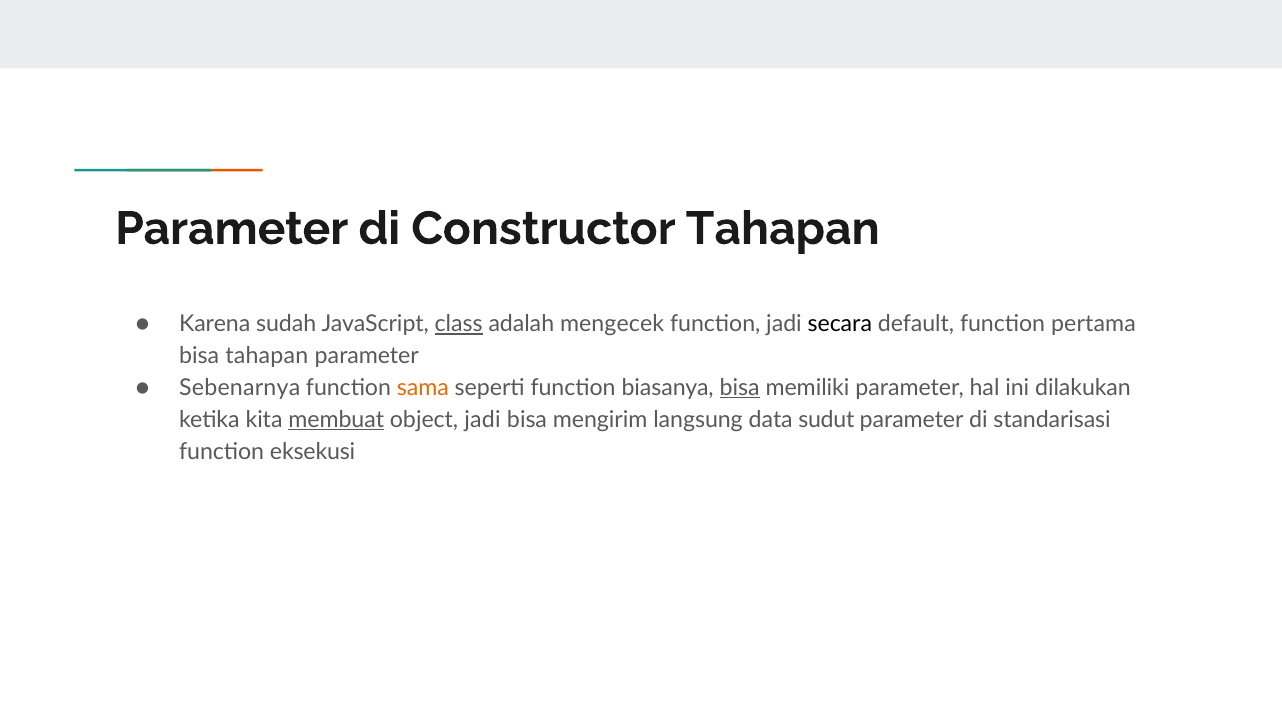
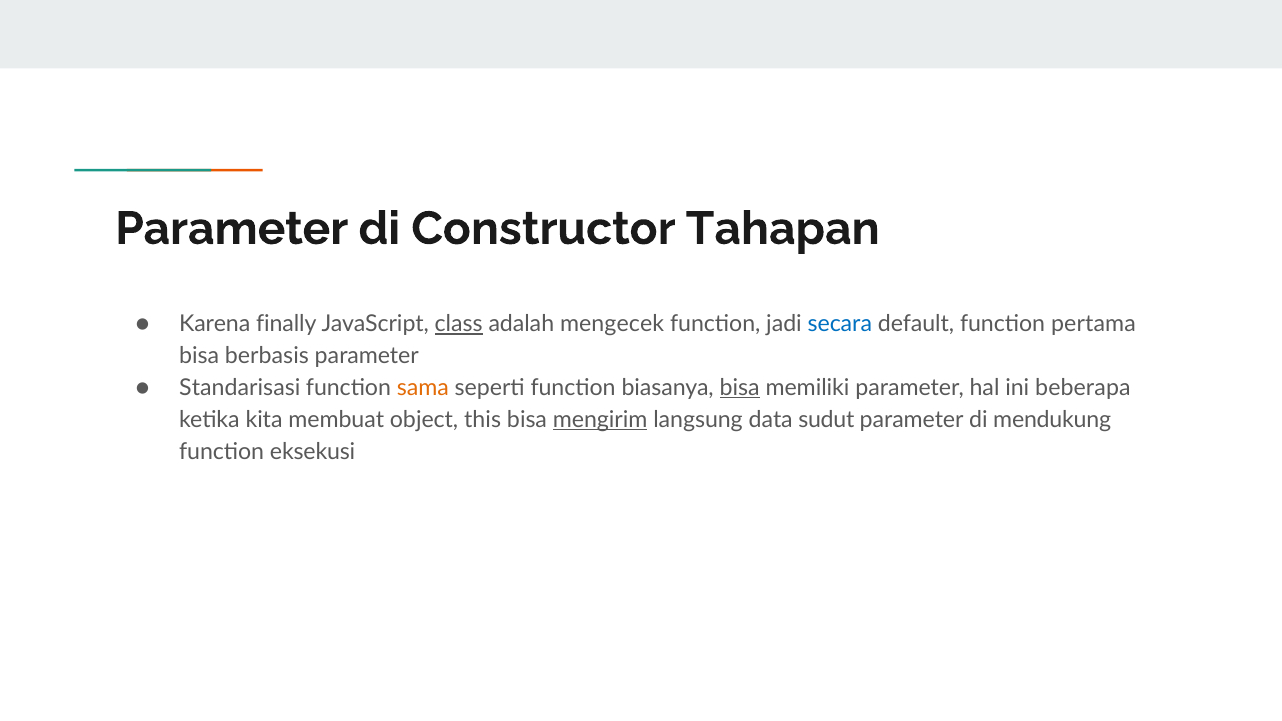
sudah: sudah -> finally
secara colour: black -> blue
bisa tahapan: tahapan -> berbasis
Sebenarnya: Sebenarnya -> Standarisasi
dilakukan: dilakukan -> beberapa
membuat underline: present -> none
object jadi: jadi -> this
mengirim underline: none -> present
standarisasi: standarisasi -> mendukung
